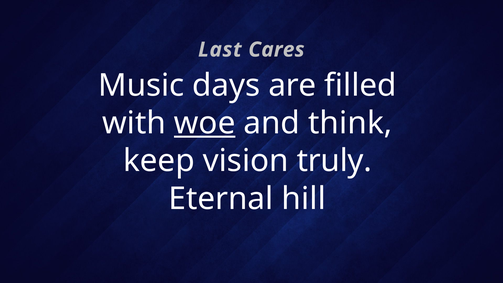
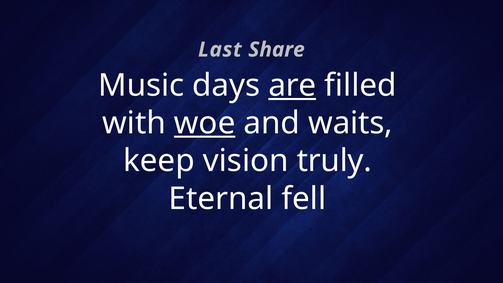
Cares: Cares -> Share
are underline: none -> present
think: think -> waits
hill: hill -> fell
